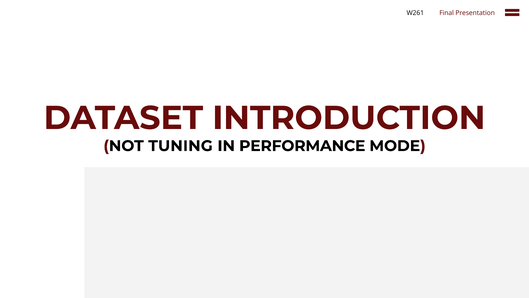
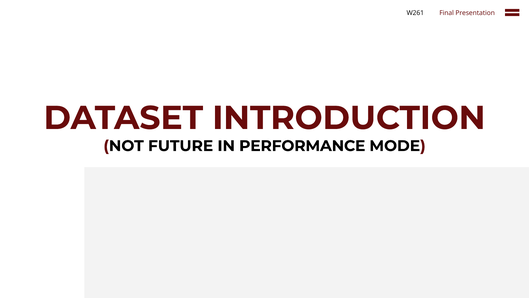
TUNING: TUNING -> FUTURE
